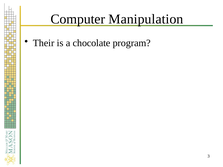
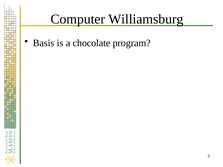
Manipulation: Manipulation -> Williamsburg
Their: Their -> Basis
